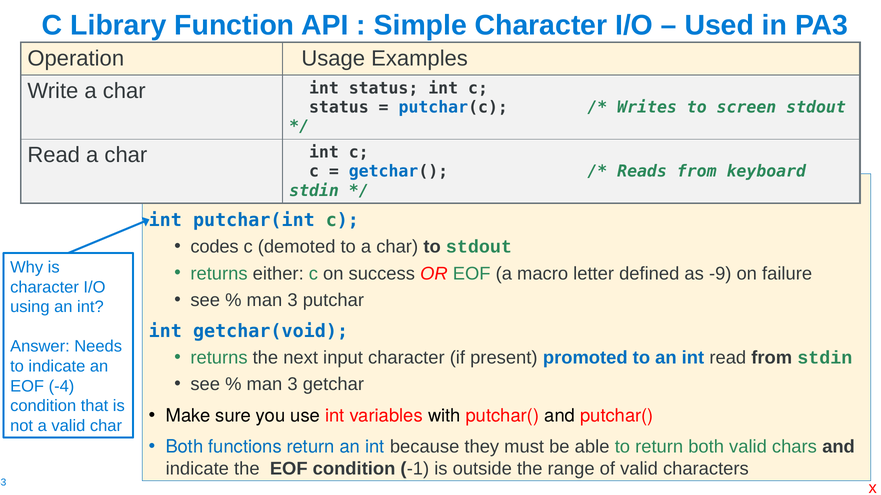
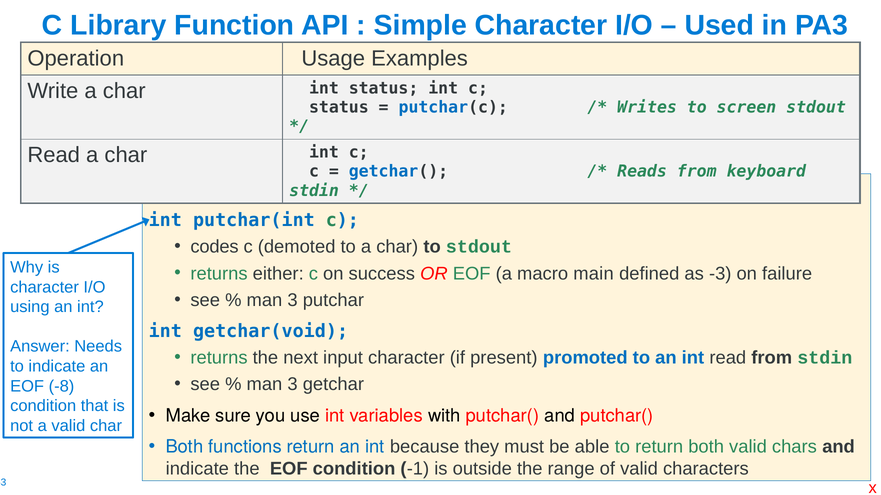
letter: letter -> main
-9: -9 -> -3
-4: -4 -> -8
